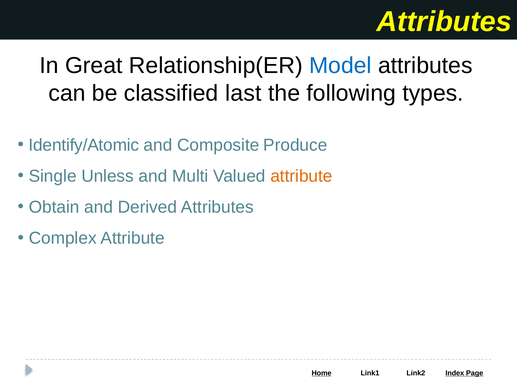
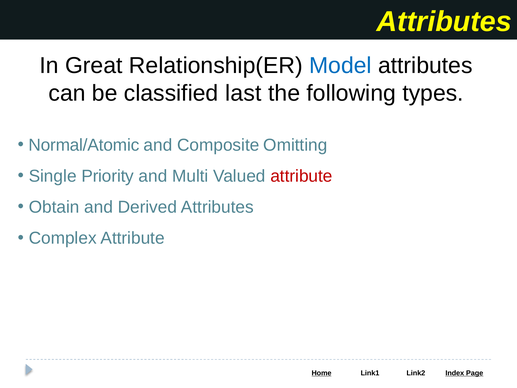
Identify/Atomic: Identify/Atomic -> Normal/Atomic
Produce: Produce -> Omitting
Unless: Unless -> Priority
attribute at (301, 176) colour: orange -> red
